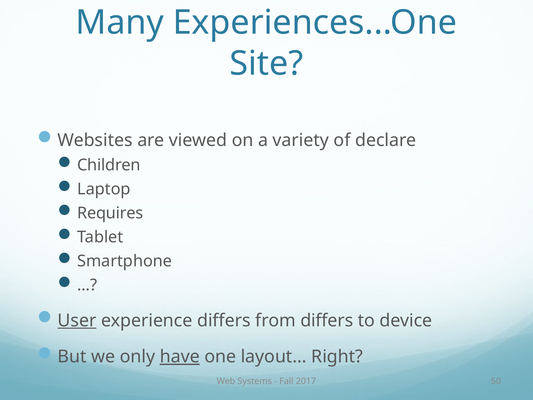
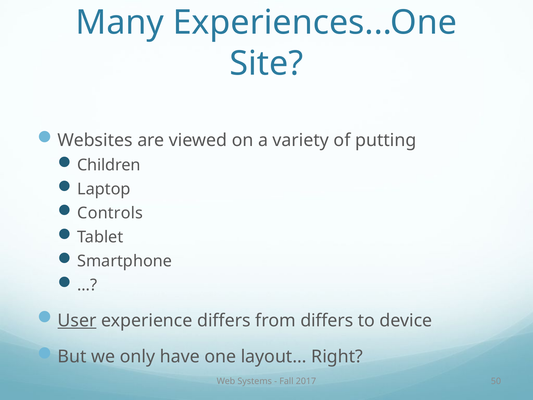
declare: declare -> putting
Requires: Requires -> Controls
have underline: present -> none
